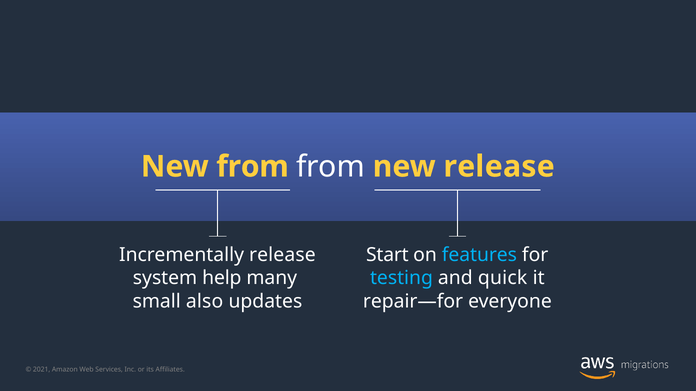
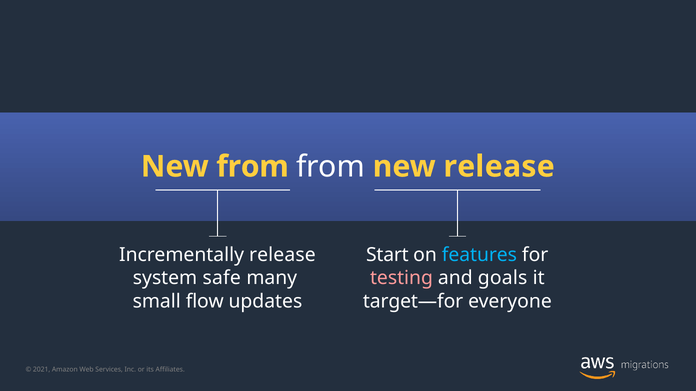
help: help -> safe
testing colour: light blue -> pink
quick: quick -> goals
also: also -> flow
repair—for: repair—for -> target—for
